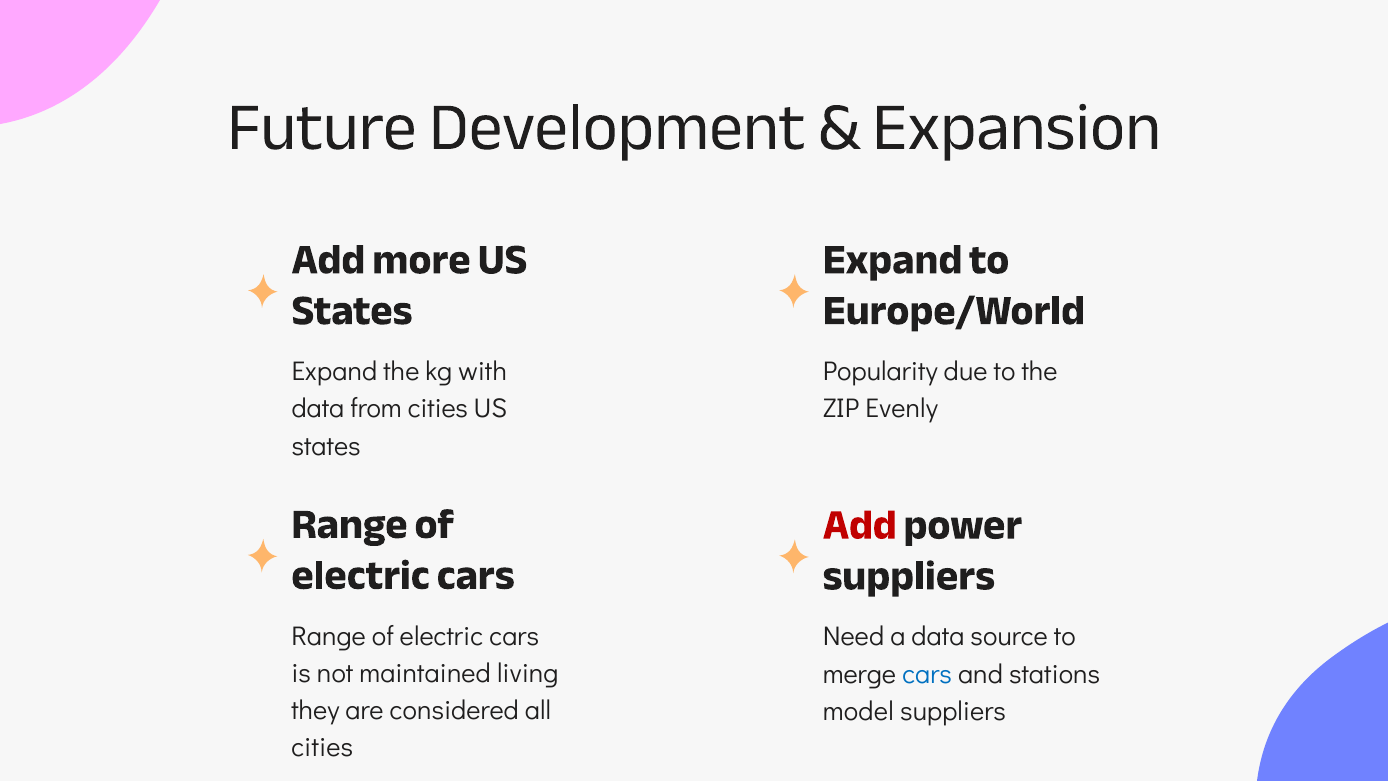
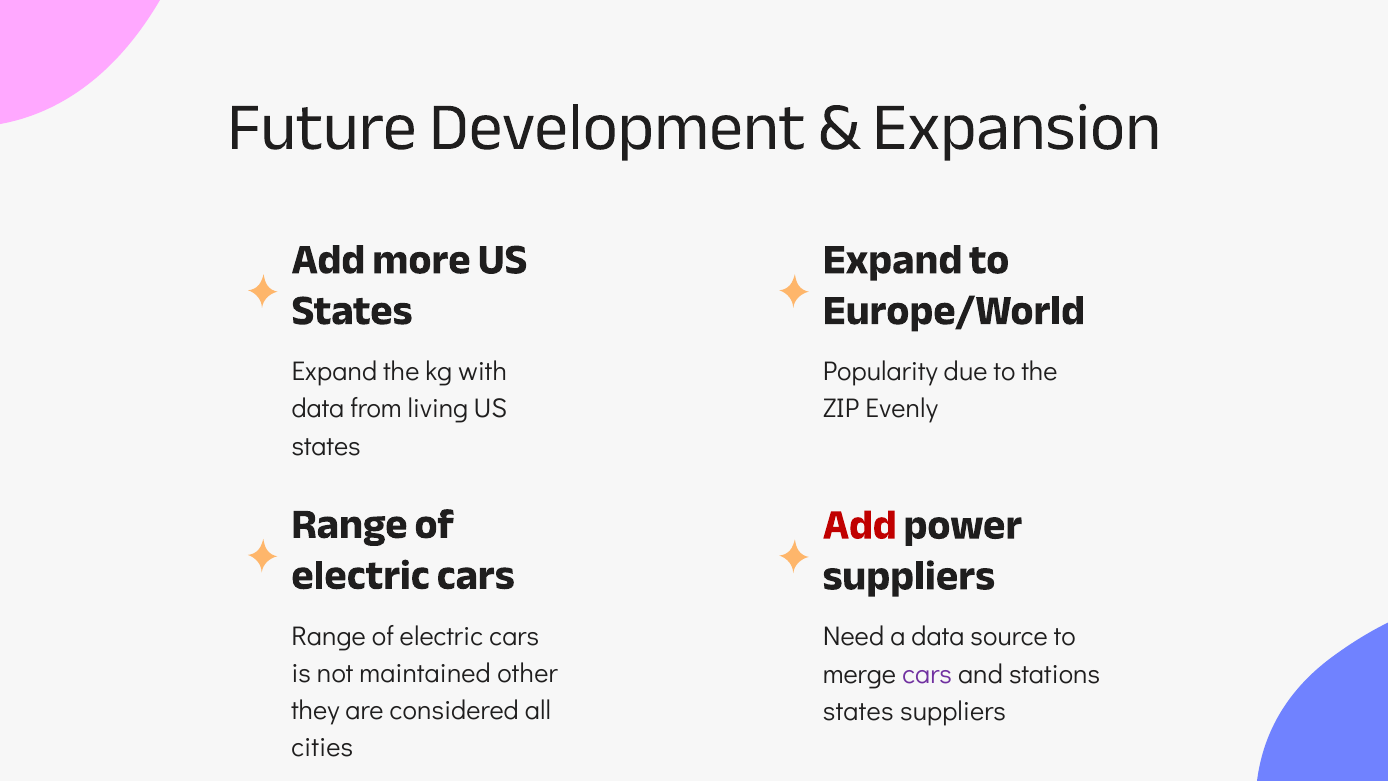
from cities: cities -> living
living: living -> other
cars at (927, 674) colour: blue -> purple
model at (858, 711): model -> states
